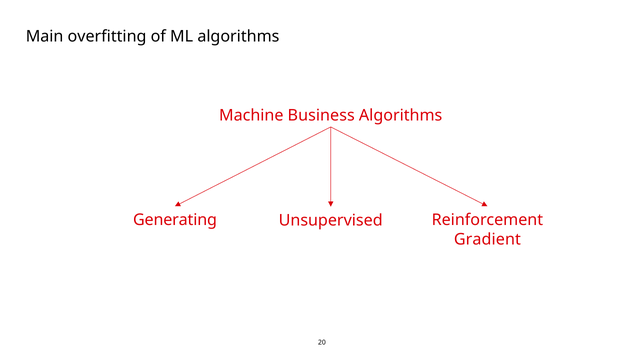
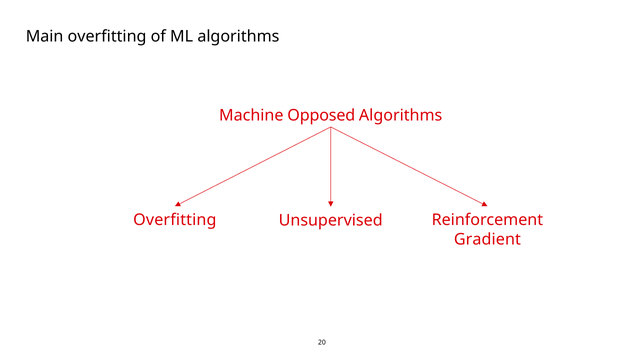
Business: Business -> Opposed
Generating at (175, 220): Generating -> Overfitting
